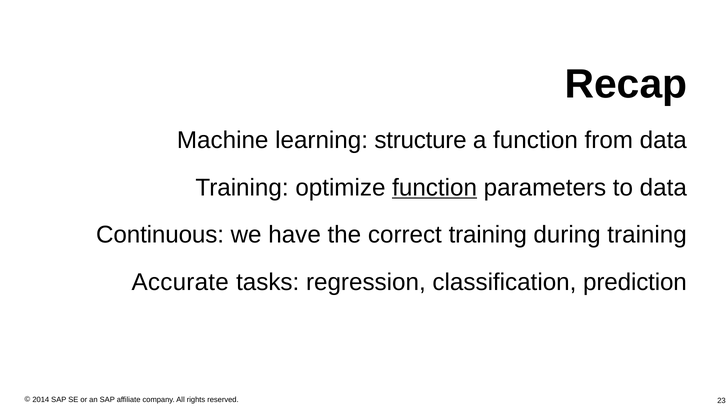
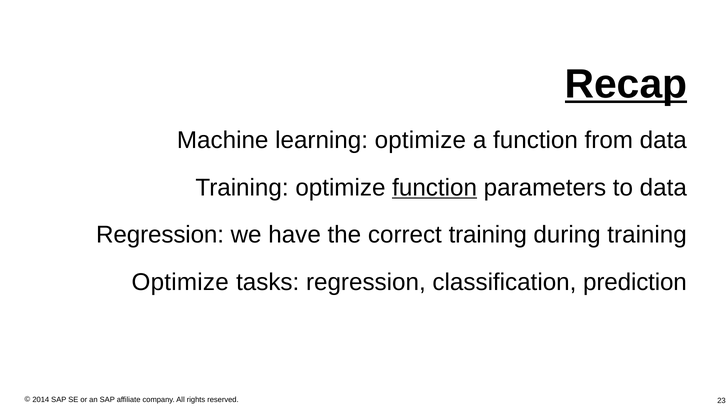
Recap underline: none -> present
learning structure: structure -> optimize
Continuous at (160, 235): Continuous -> Regression
Accurate at (180, 282): Accurate -> Optimize
